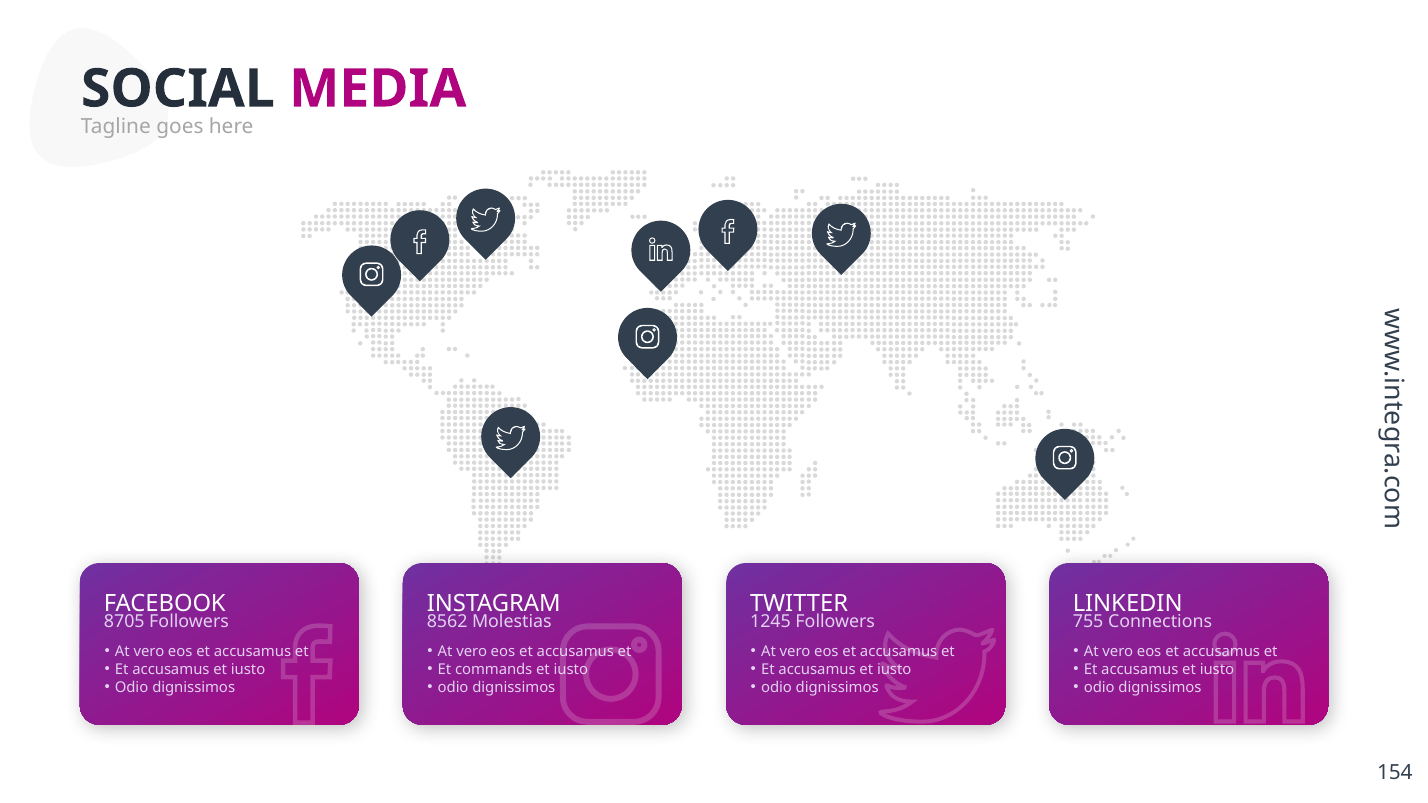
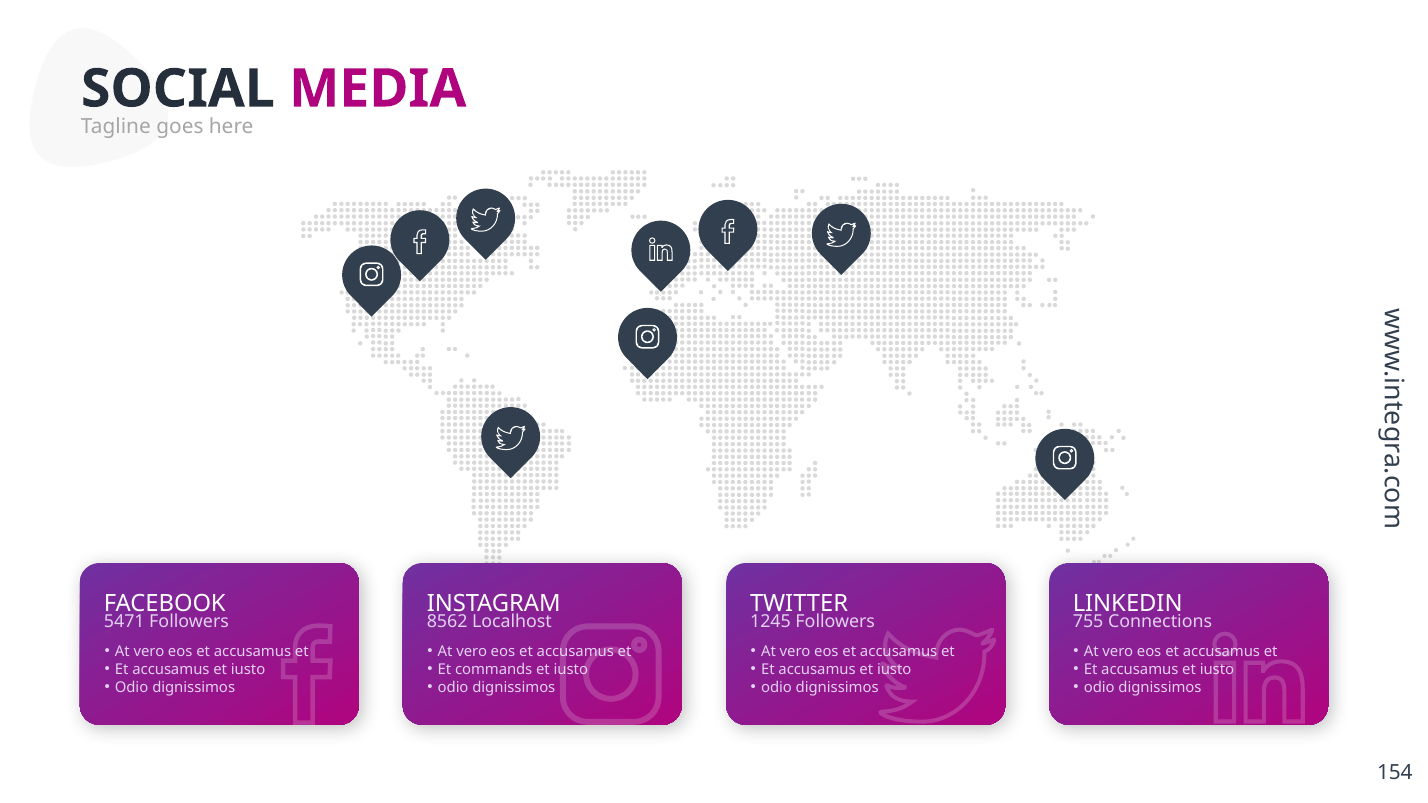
8705: 8705 -> 5471
Molestias: Molestias -> Localhost
